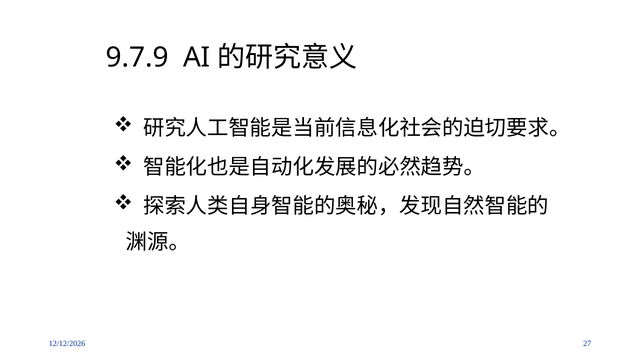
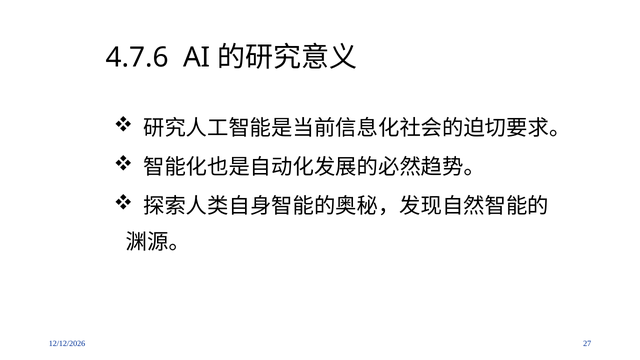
9.7.9: 9.7.9 -> 4.7.6
